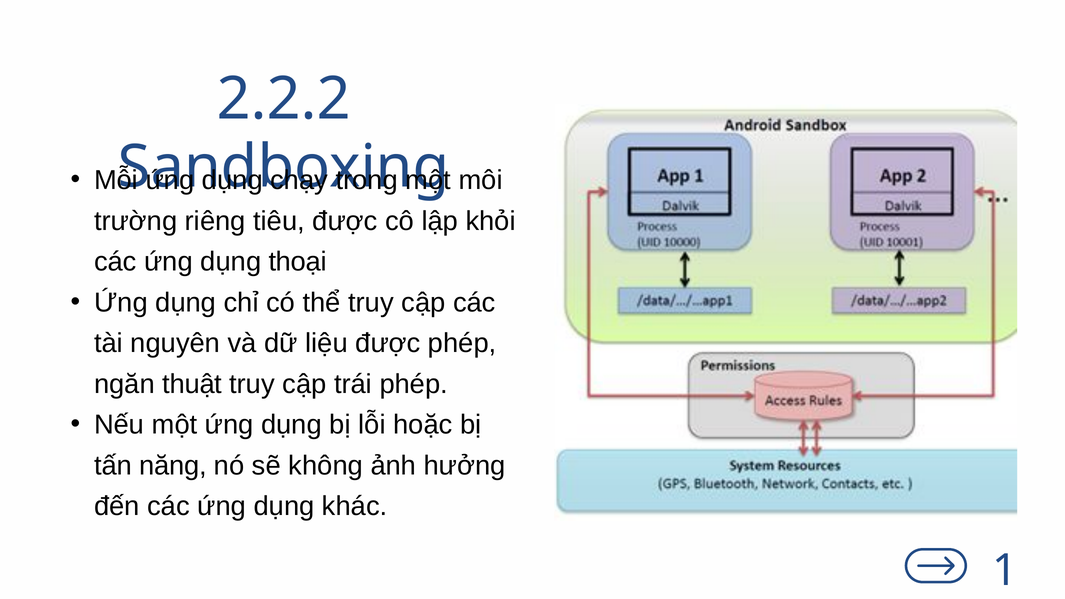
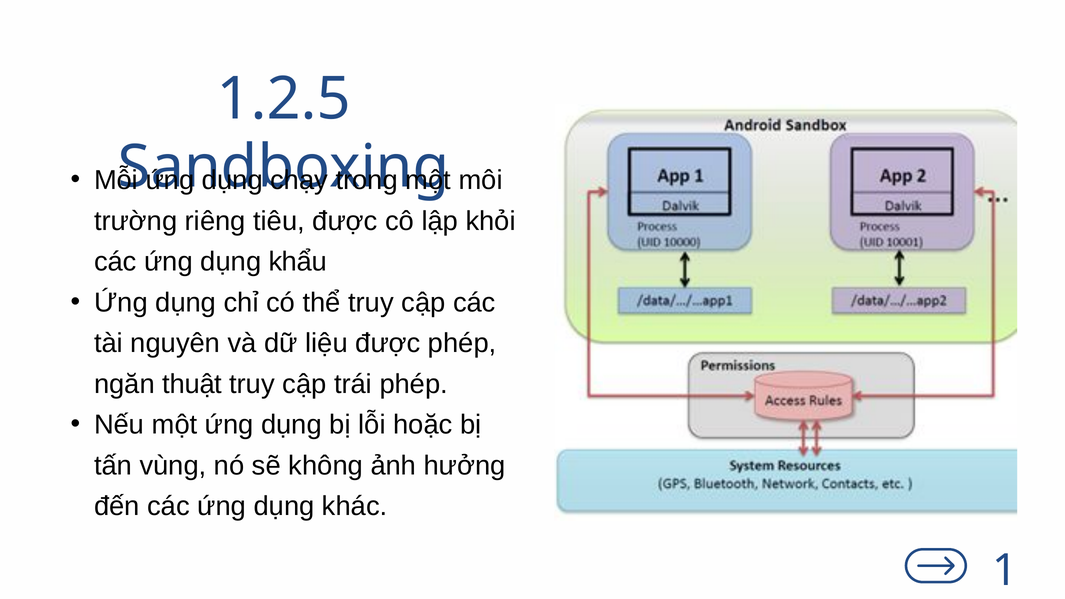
2.2.2: 2.2.2 -> 1.2.5
thoại: thoại -> khẩu
năng: năng -> vùng
